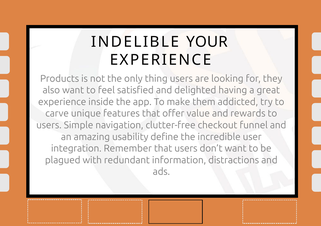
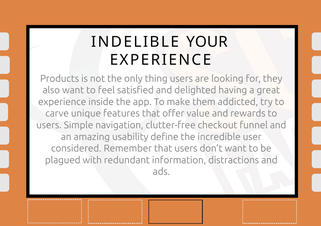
integration: integration -> considered
